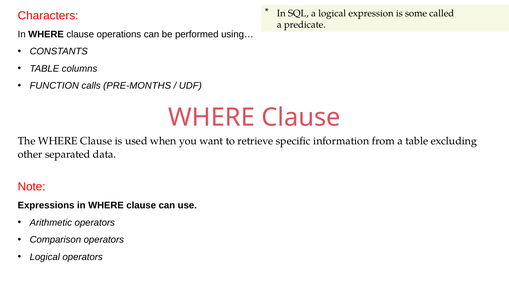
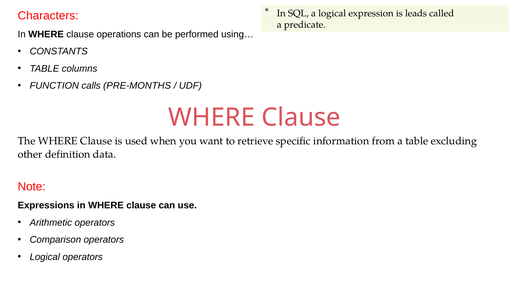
some: some -> leads
separated: separated -> definition
